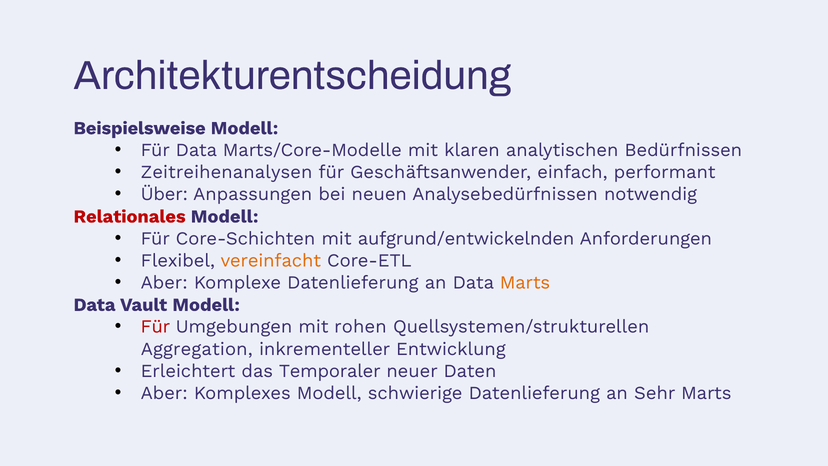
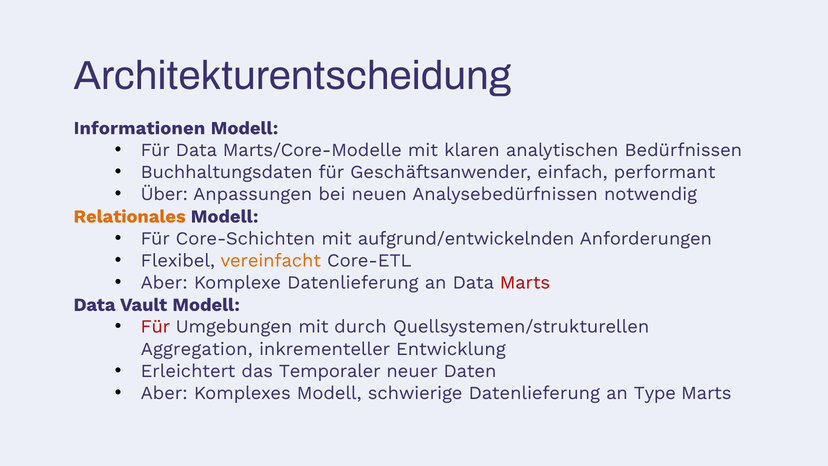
Beispielsweise: Beispielsweise -> Informationen
Zeitreihenanalysen: Zeitreihenanalysen -> Buchhaltungsdaten
Relationales colour: red -> orange
Marts at (525, 283) colour: orange -> red
rohen: rohen -> durch
Sehr: Sehr -> Type
